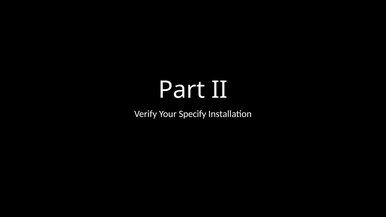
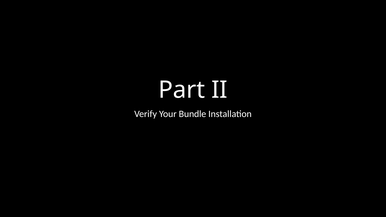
Specify: Specify -> Bundle
